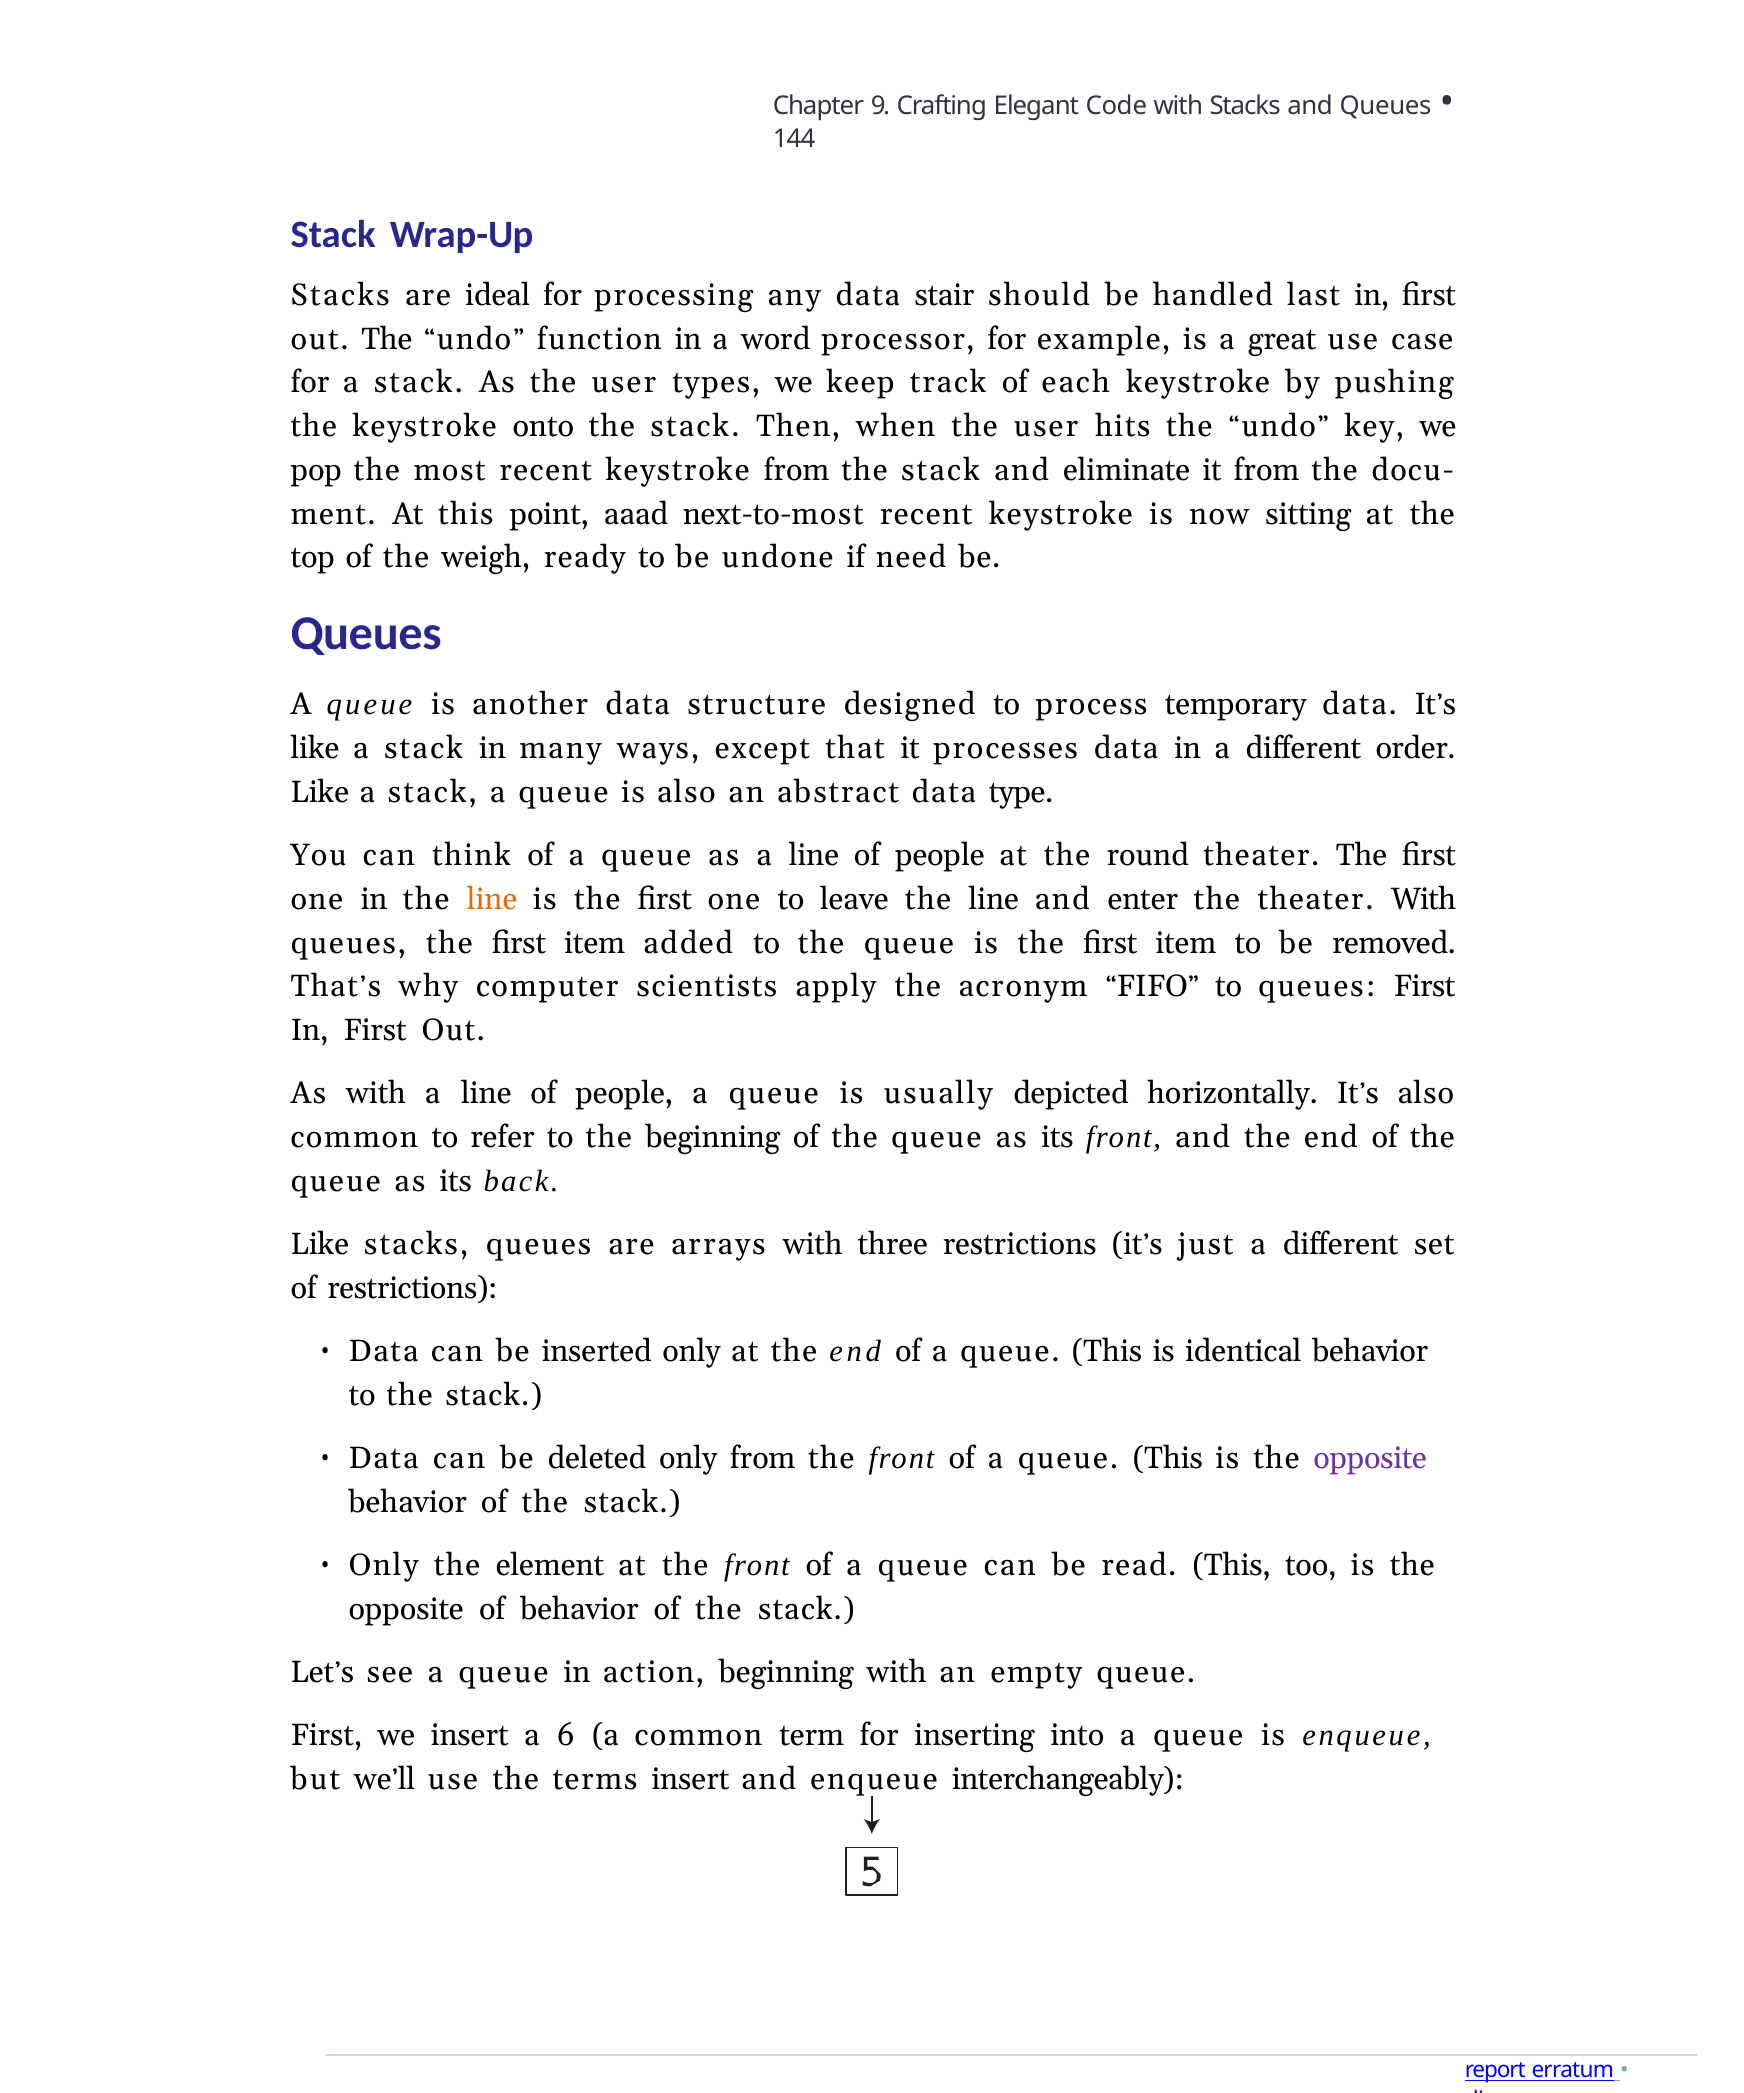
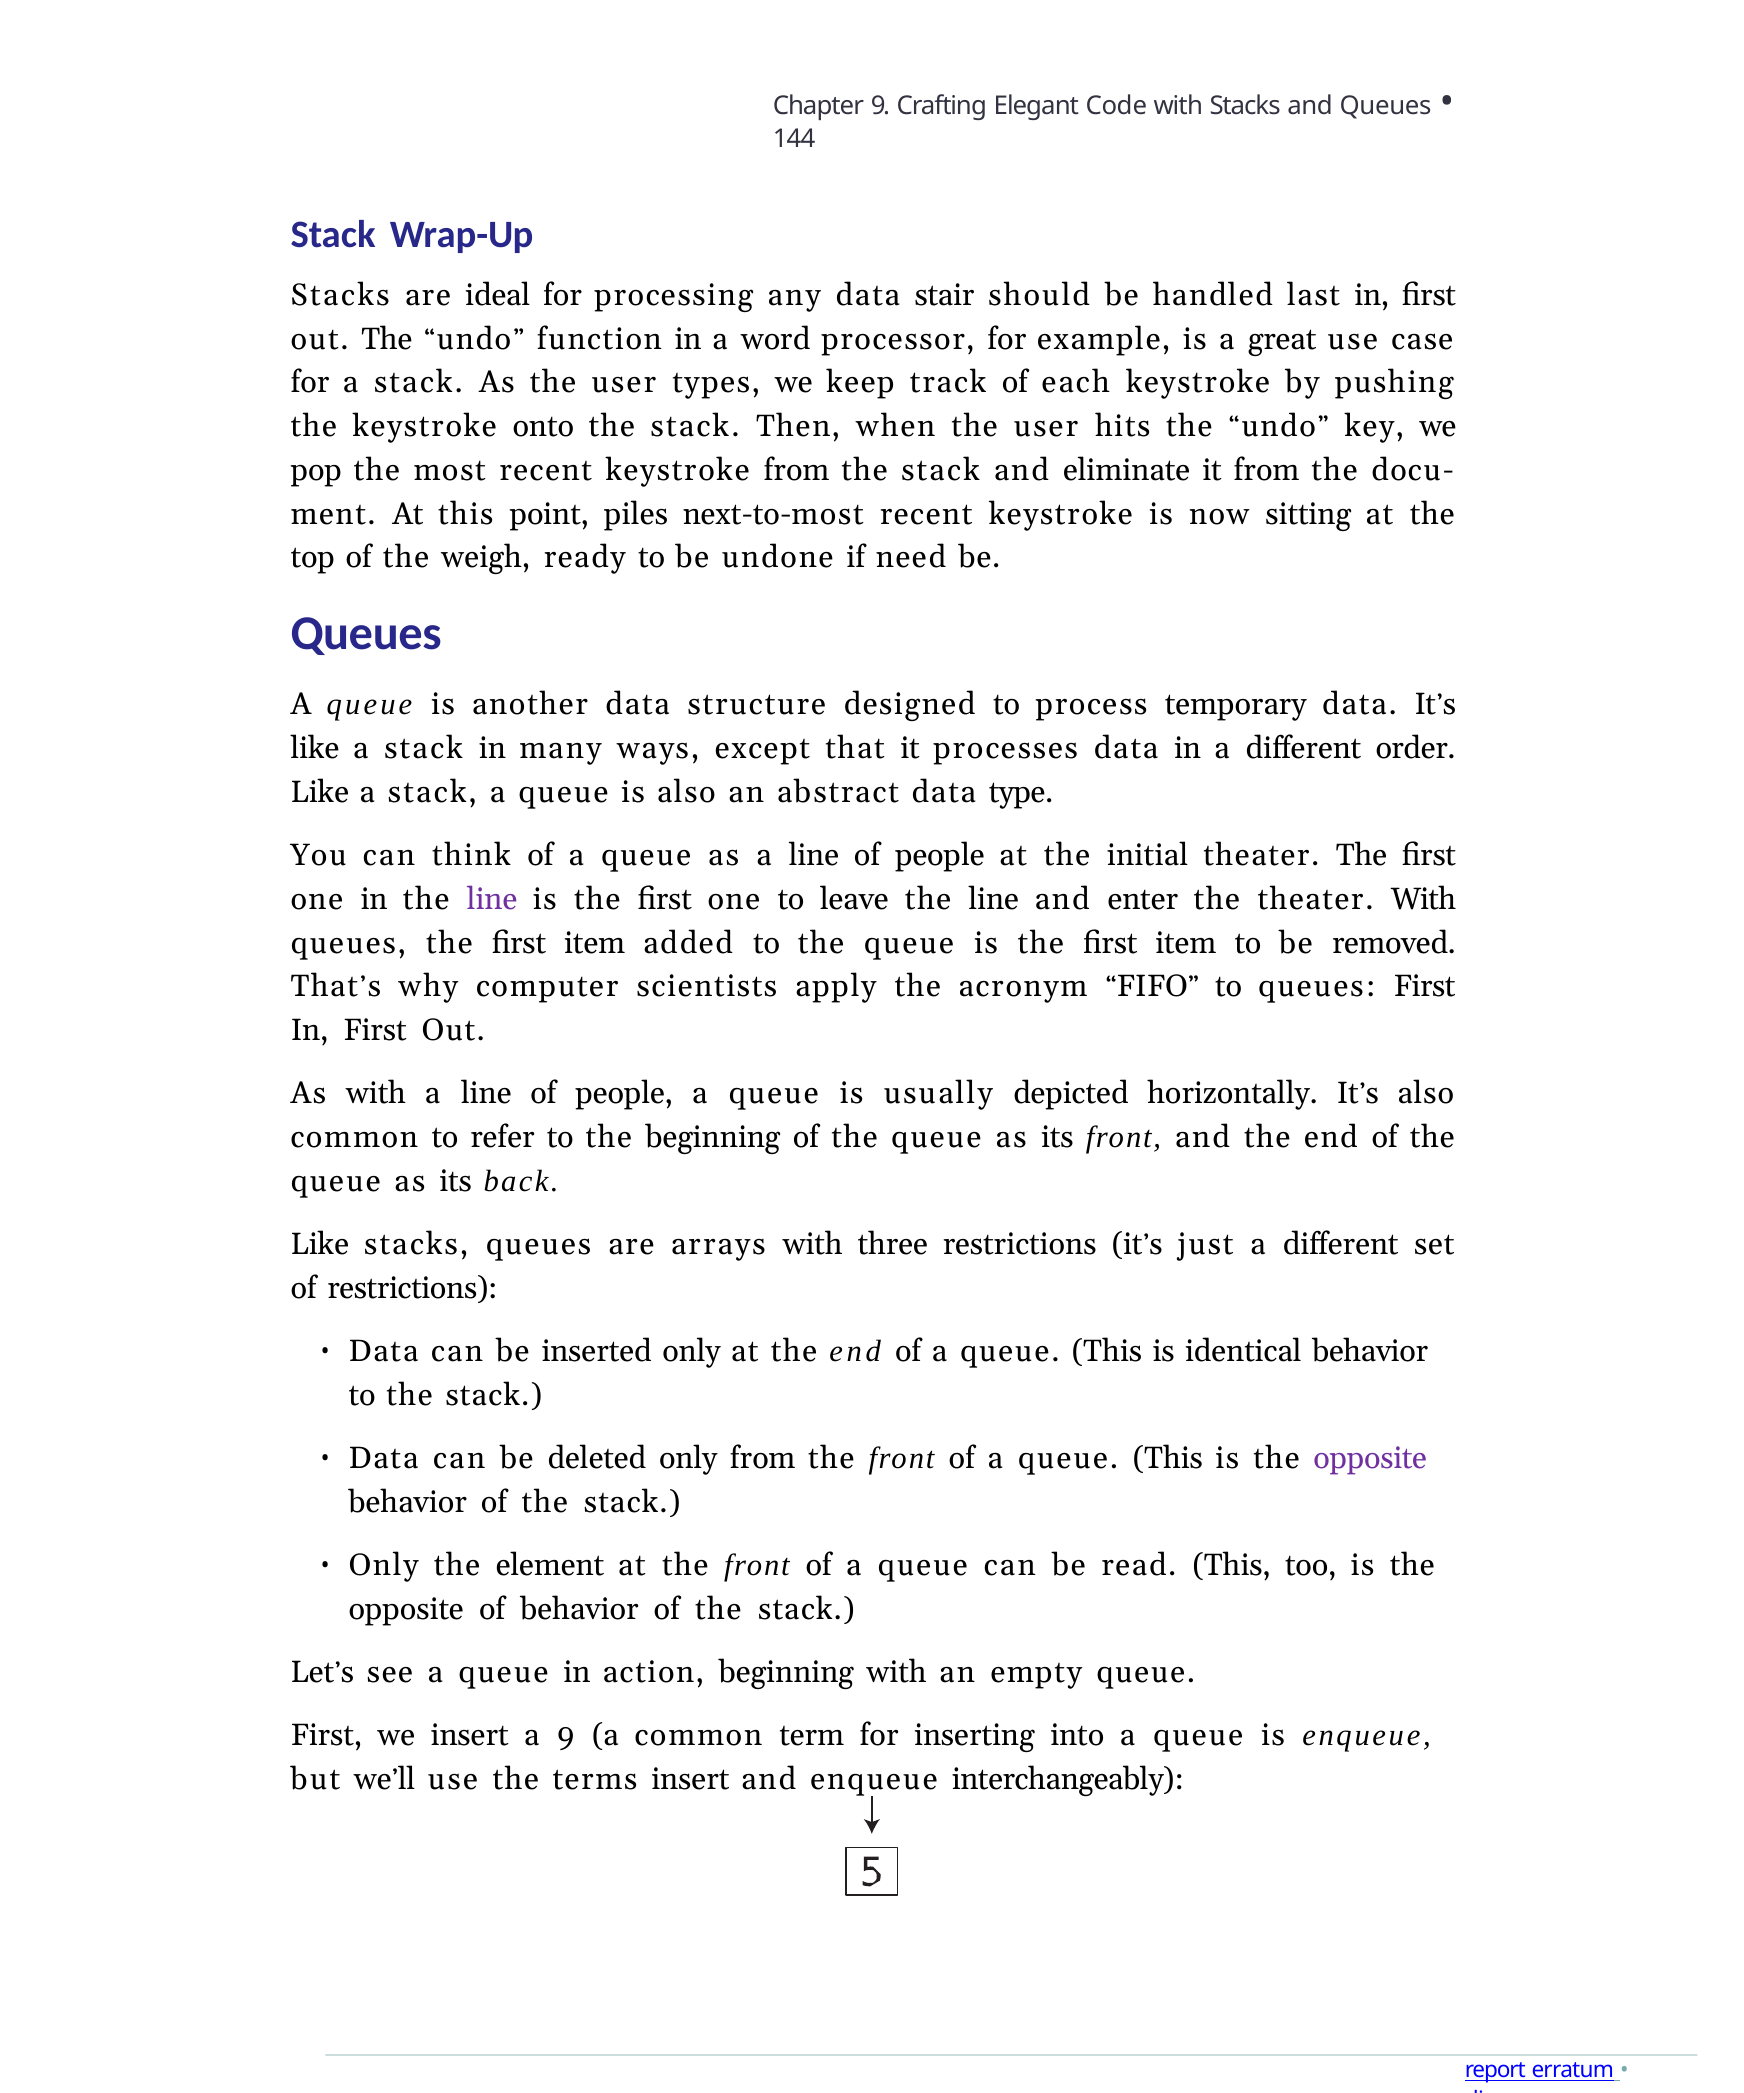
aaad: aaad -> piles
round: round -> initial
line at (492, 899) colour: orange -> purple
a 6: 6 -> 9
